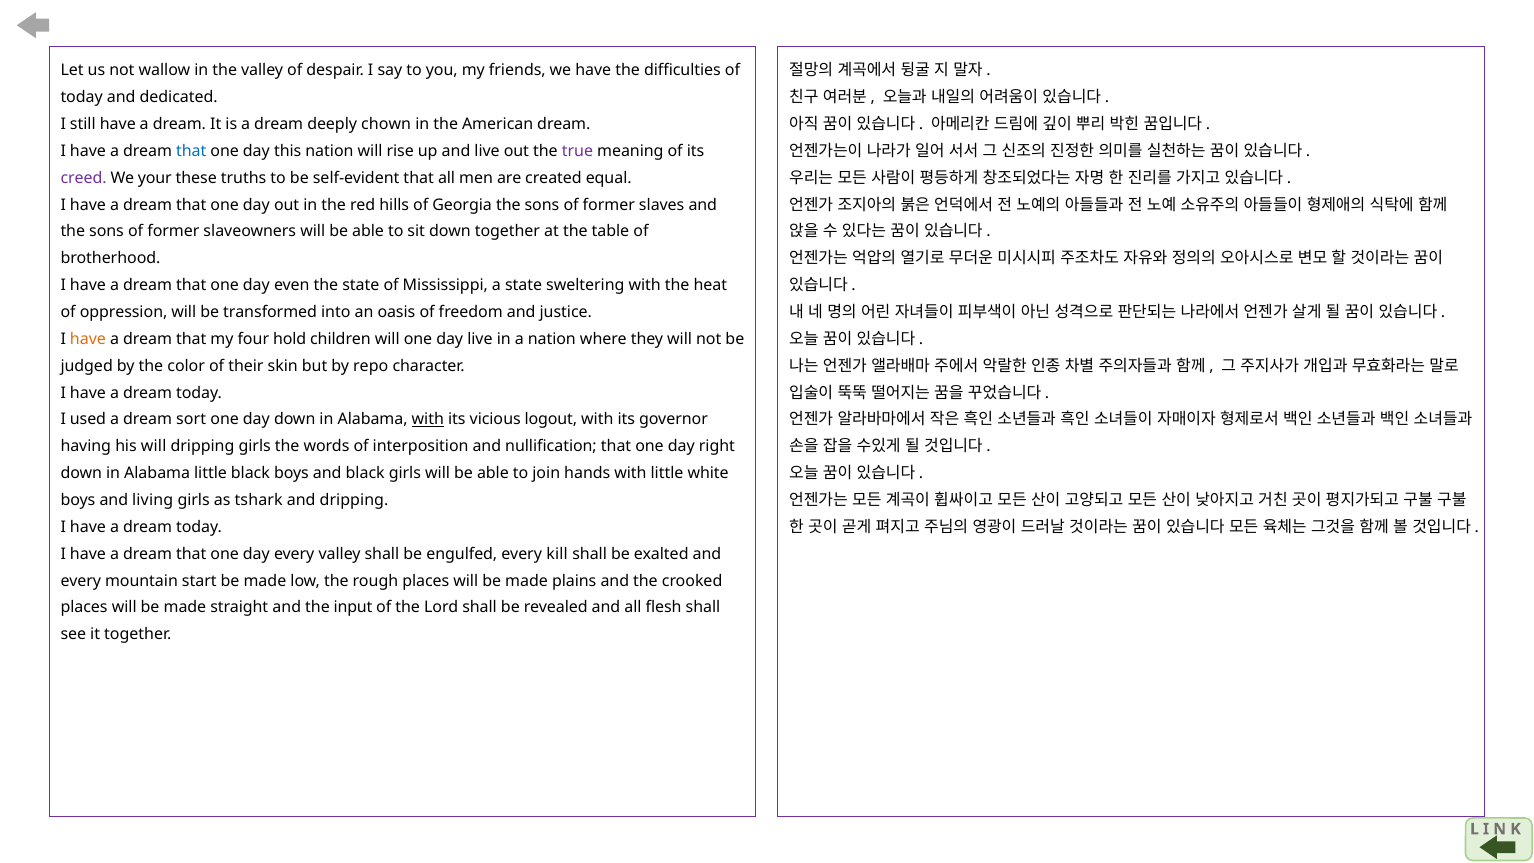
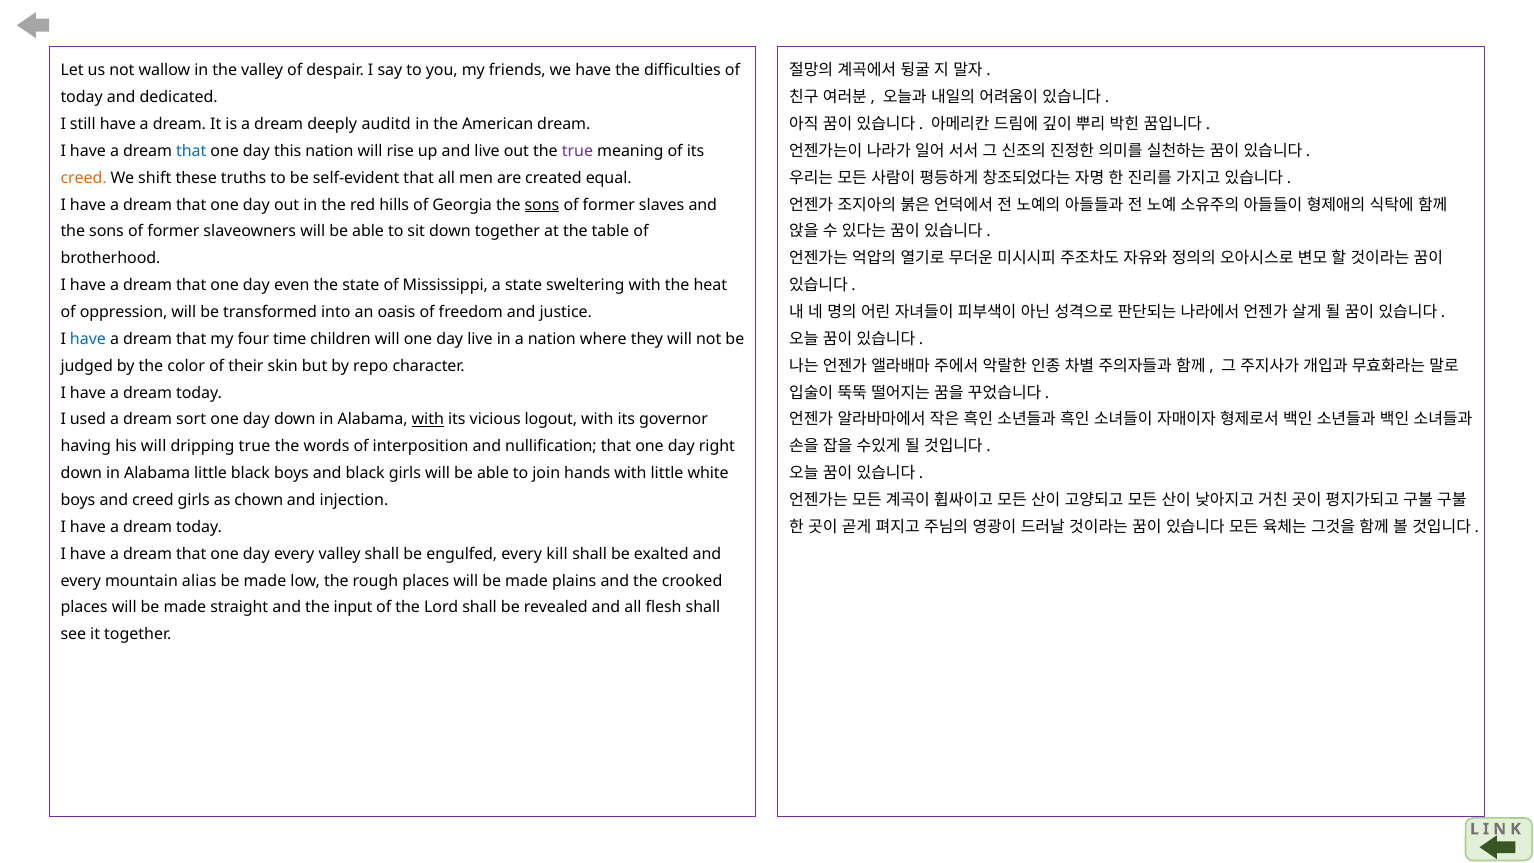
chown: chown -> auditd
creed at (84, 178) colour: purple -> orange
your: your -> shift
sons at (542, 205) underline: none -> present
have at (88, 339) colour: orange -> blue
hold: hold -> time
dripping girls: girls -> true
and living: living -> creed
tshark: tshark -> chown
and dripping: dripping -> injection
start: start -> alias
